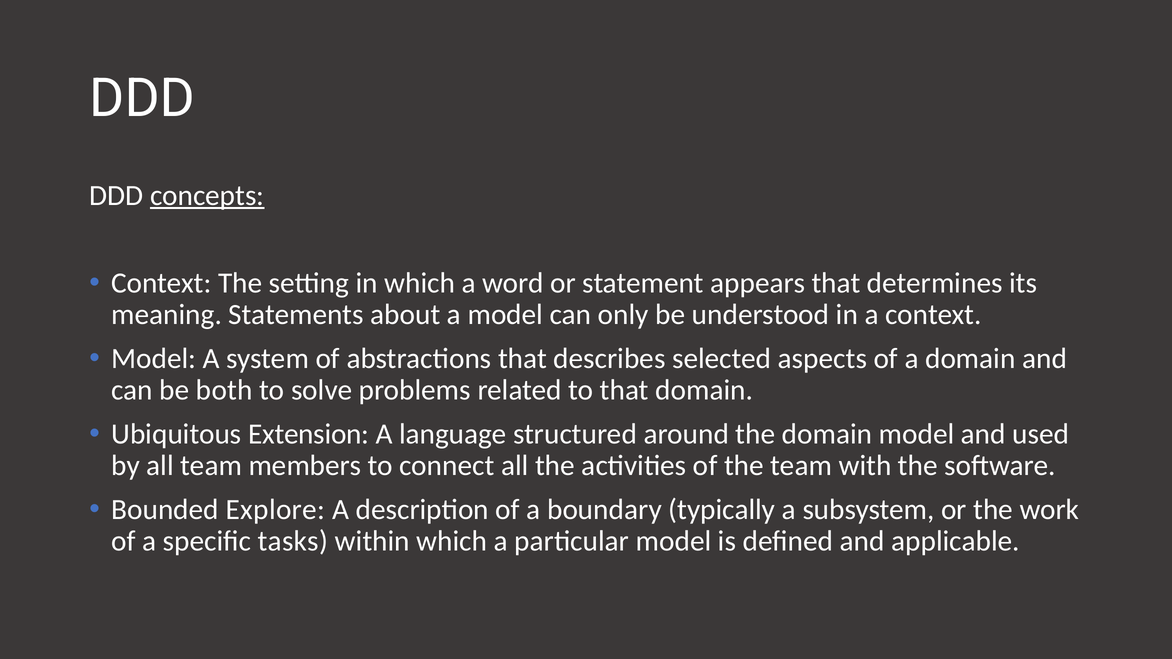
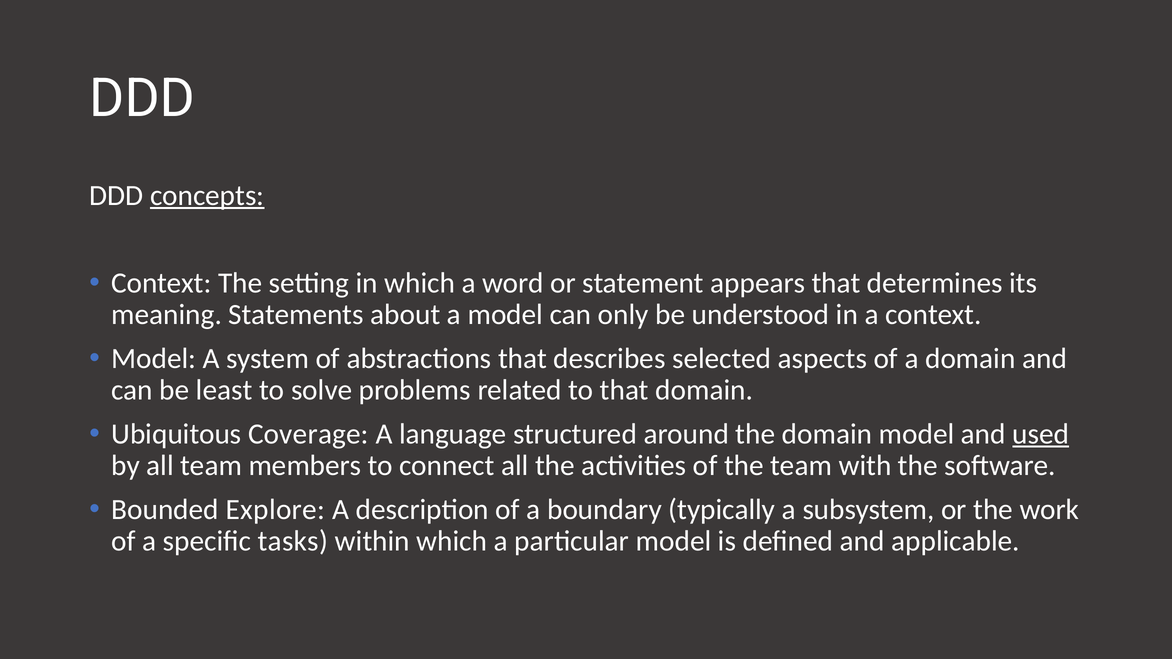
both: both -> least
Extension: Extension -> Coverage
used underline: none -> present
